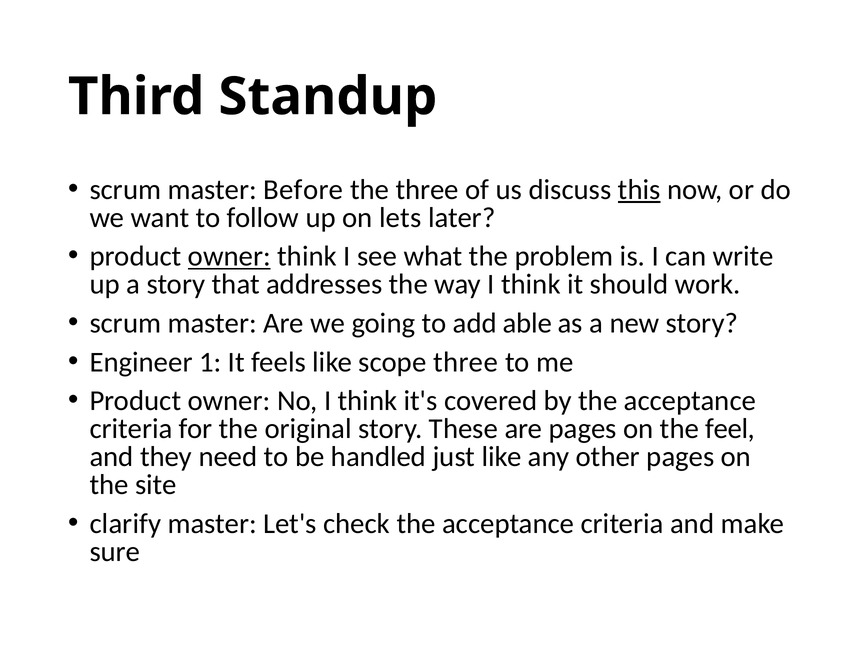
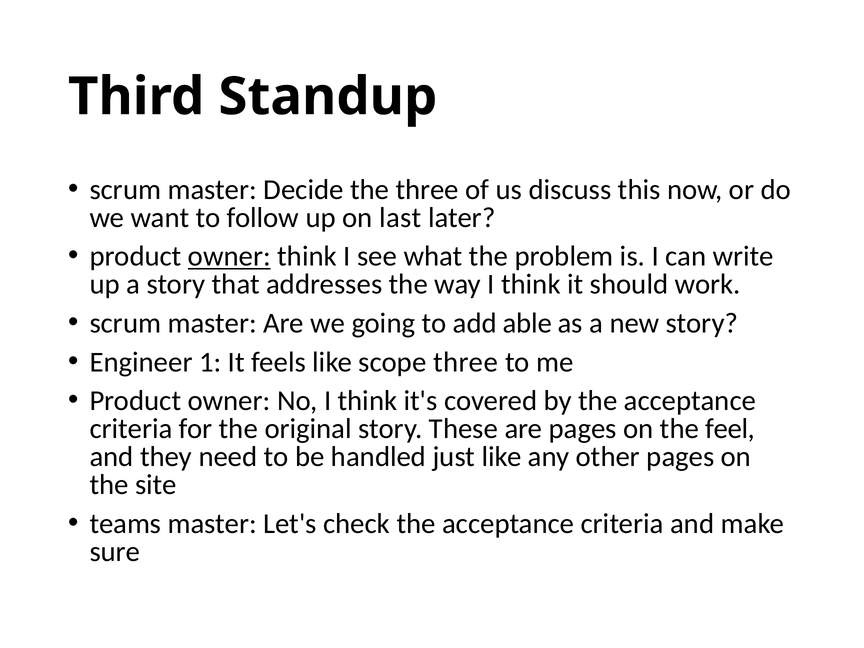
Before: Before -> Decide
this underline: present -> none
lets: lets -> last
clarify: clarify -> teams
